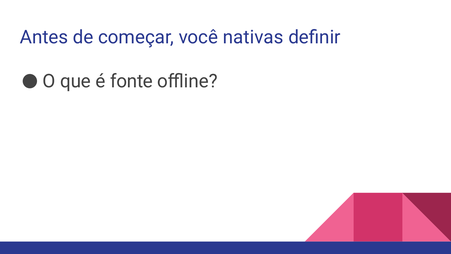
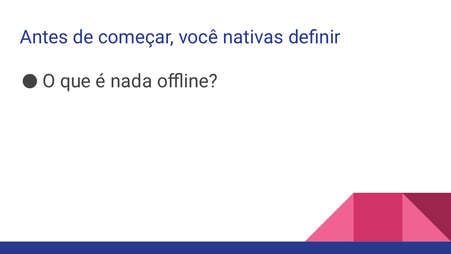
fonte: fonte -> nada
